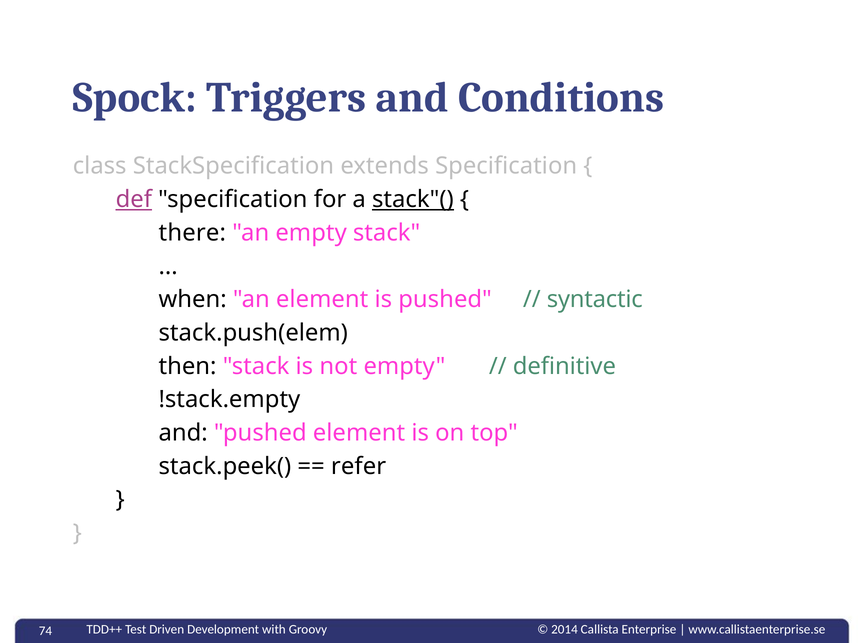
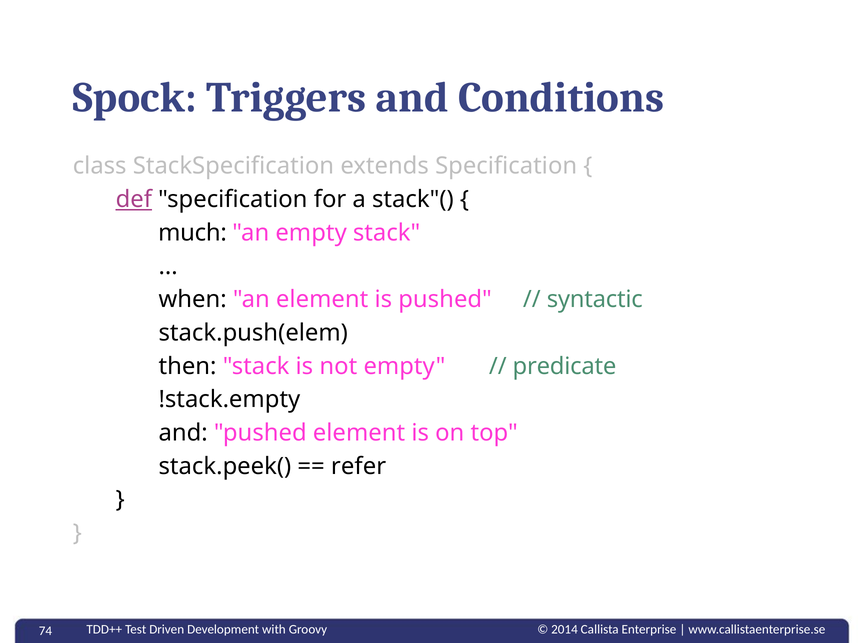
stack"( underline: present -> none
there: there -> much
definitive: definitive -> predicate
